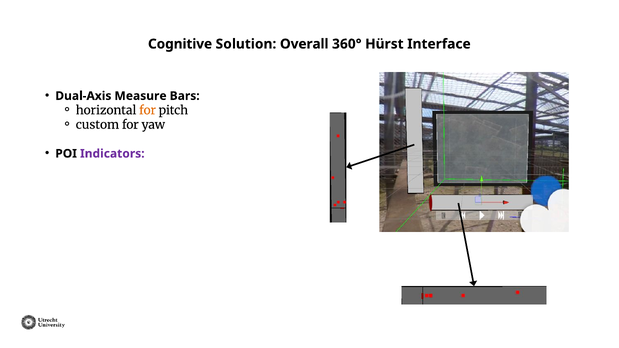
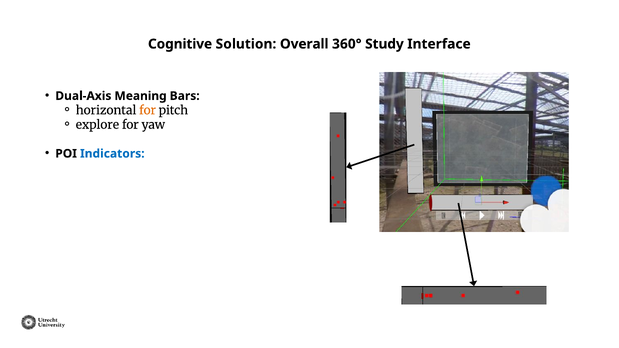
Hürst: Hürst -> Study
Measure: Measure -> Meaning
custom: custom -> explore
Indicators colour: purple -> blue
